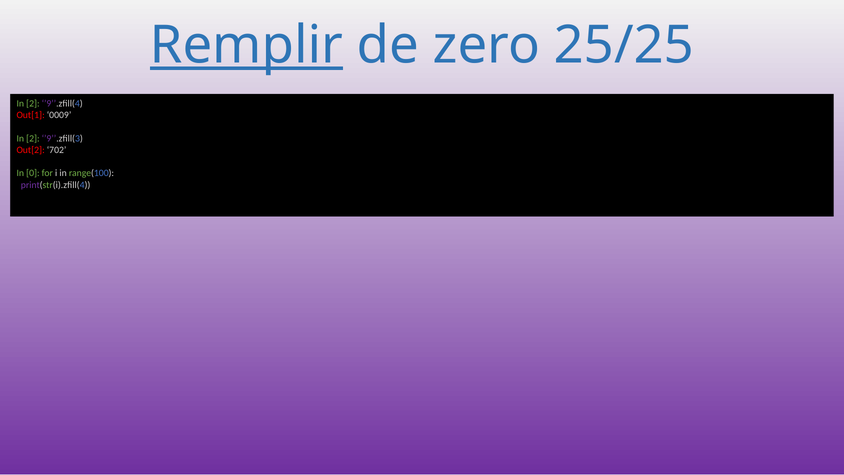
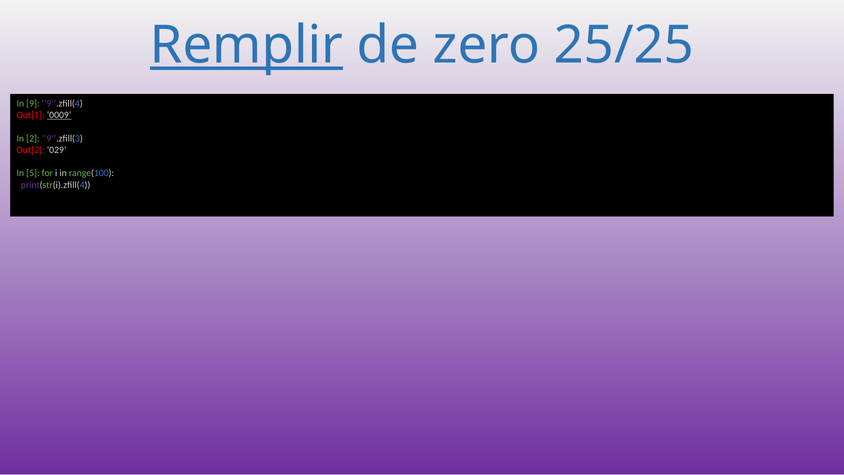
2 at (33, 104): 2 -> 9
0009 underline: none -> present
702: 702 -> 029
0: 0 -> 5
